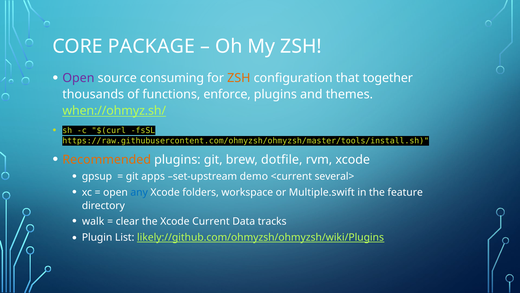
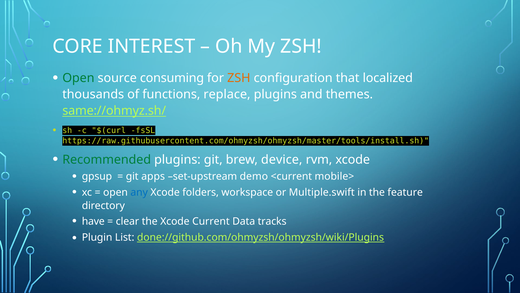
PACKAGE: PACKAGE -> INTEREST
Open at (78, 78) colour: purple -> green
together: together -> localized
enforce: enforce -> replace
when://ohmyz.sh/: when://ohmyz.sh/ -> same://ohmyz.sh/
Recommended colour: orange -> green
dotfile: dotfile -> device
several>: several> -> mobile>
walk: walk -> have
likely://github.com/ohmyzsh/ohmyzsh/wiki/Plugins: likely://github.com/ohmyzsh/ohmyzsh/wiki/Plugins -> done://github.com/ohmyzsh/ohmyzsh/wiki/Plugins
